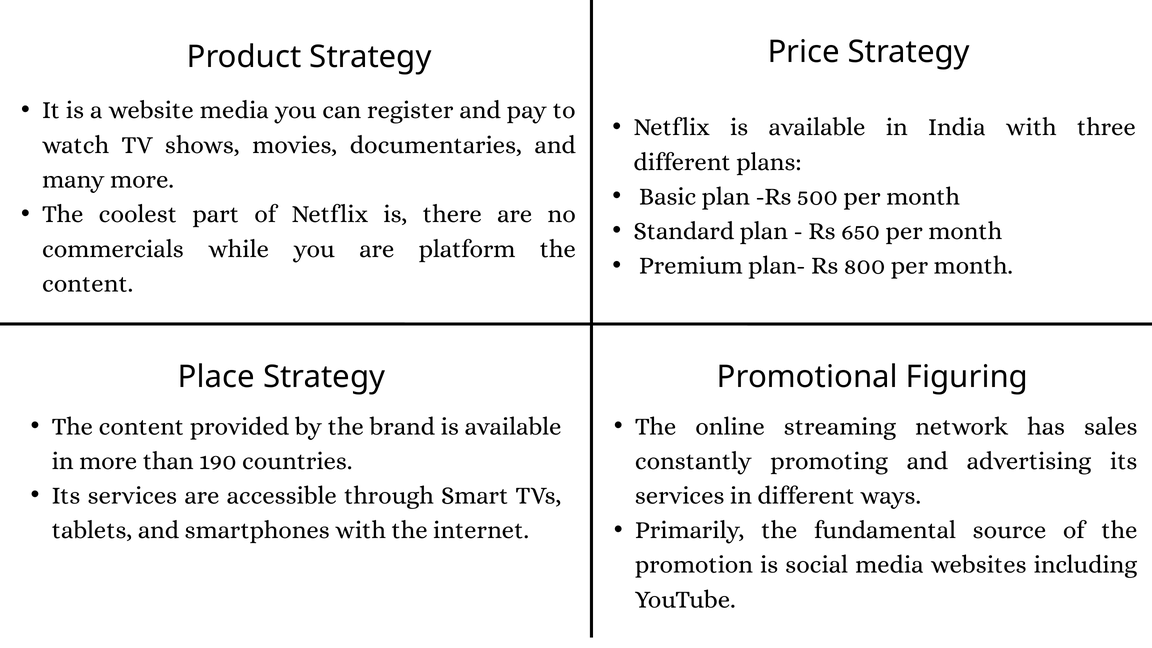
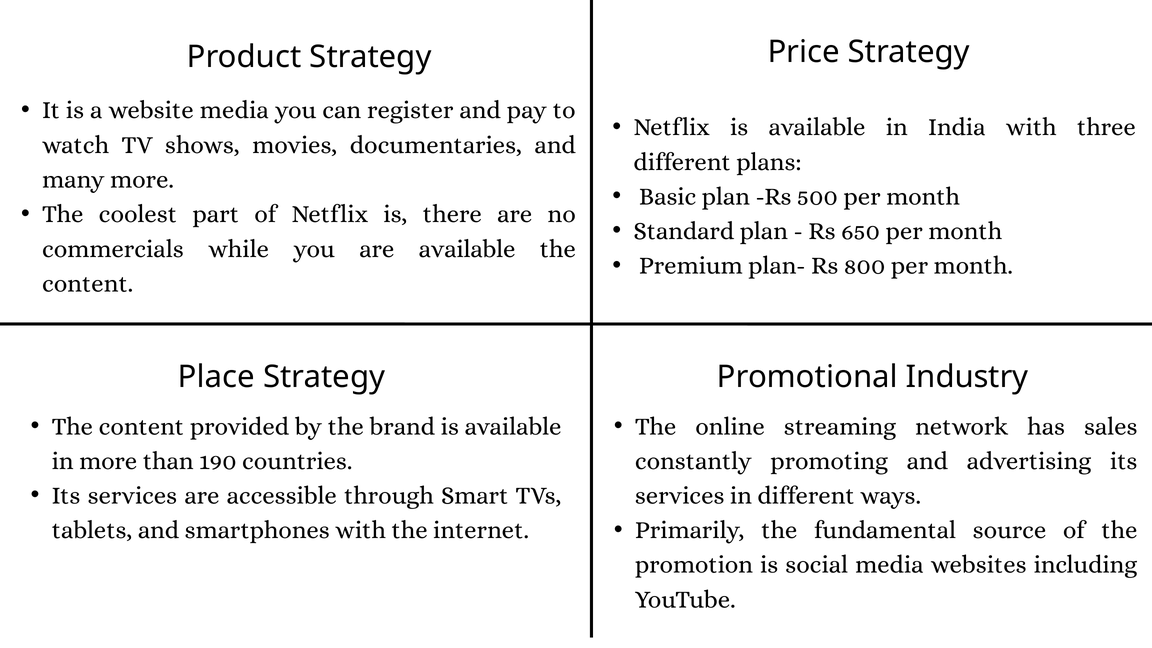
are platform: platform -> available
Figuring: Figuring -> Industry
